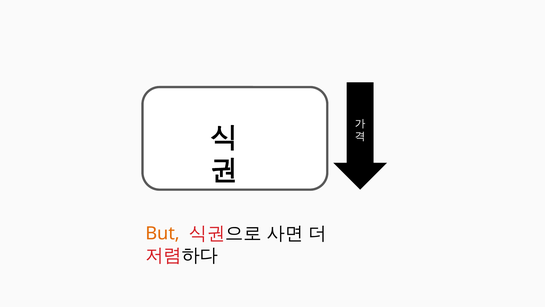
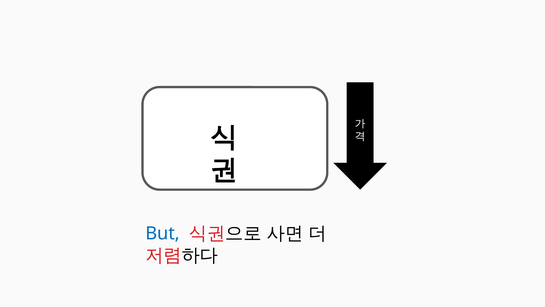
But colour: orange -> blue
